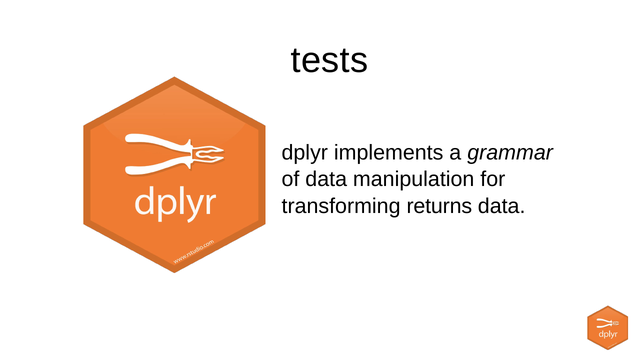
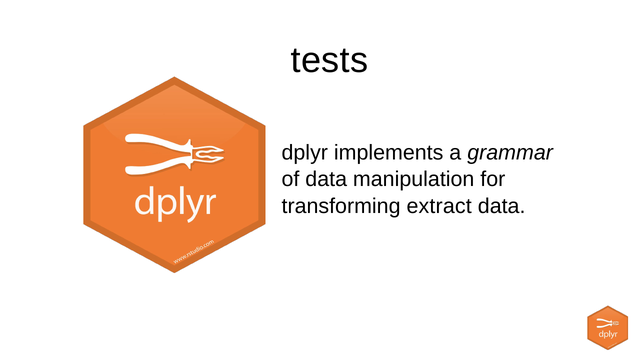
returns: returns -> extract
